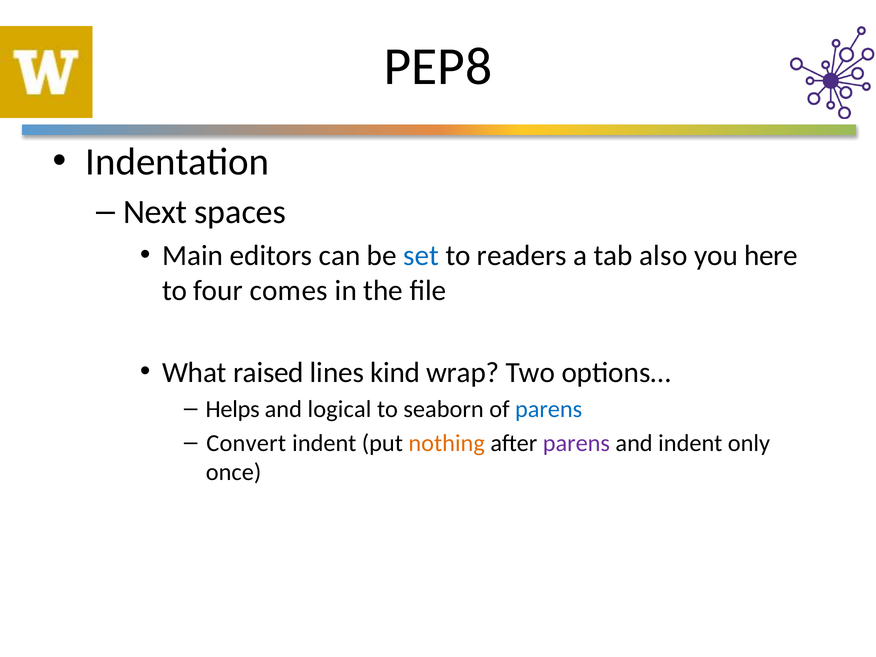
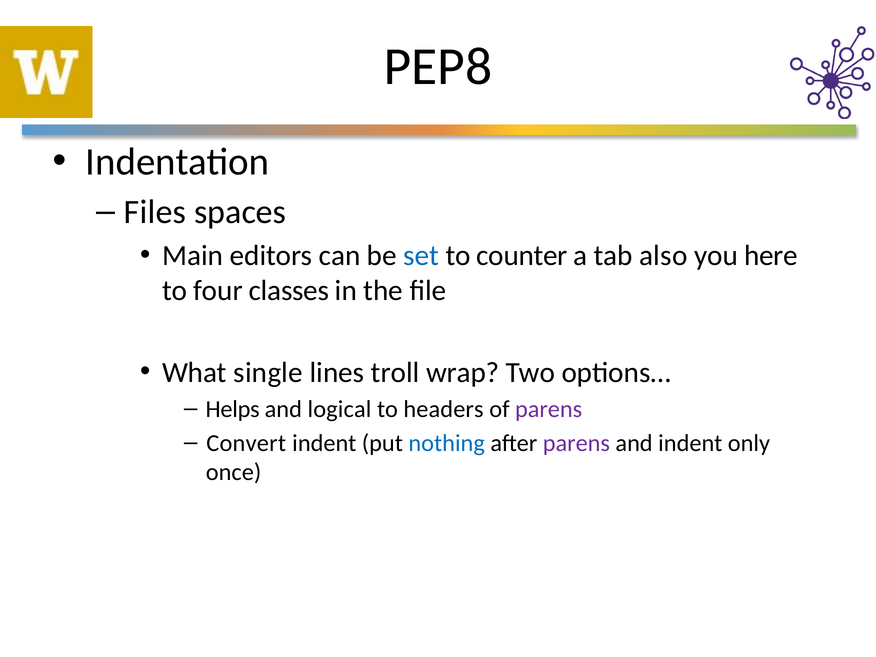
Next: Next -> Files
readers: readers -> counter
comes: comes -> classes
raised: raised -> single
kind: kind -> troll
seaborn: seaborn -> headers
parens at (549, 409) colour: blue -> purple
nothing colour: orange -> blue
